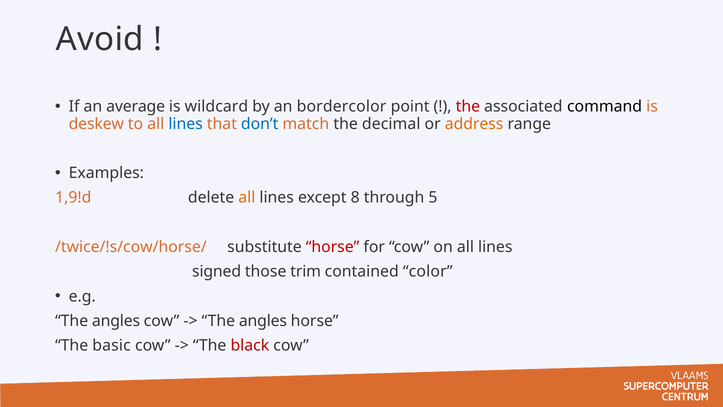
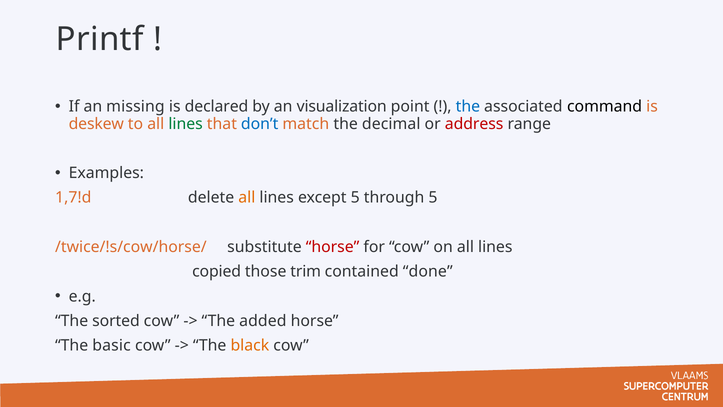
Avoid: Avoid -> Printf
average: average -> missing
wildcard: wildcard -> declared
bordercolor: bordercolor -> visualization
the at (468, 107) colour: red -> blue
lines at (186, 124) colour: blue -> green
address colour: orange -> red
1,9!d: 1,9!d -> 1,7!d
except 8: 8 -> 5
signed: signed -> copied
color: color -> done
angles at (116, 321): angles -> sorted
angles at (263, 321): angles -> added
black colour: red -> orange
